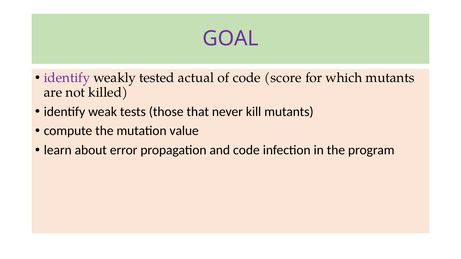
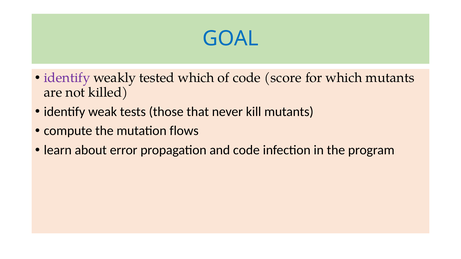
GOAL colour: purple -> blue
tested actual: actual -> which
value: value -> flows
